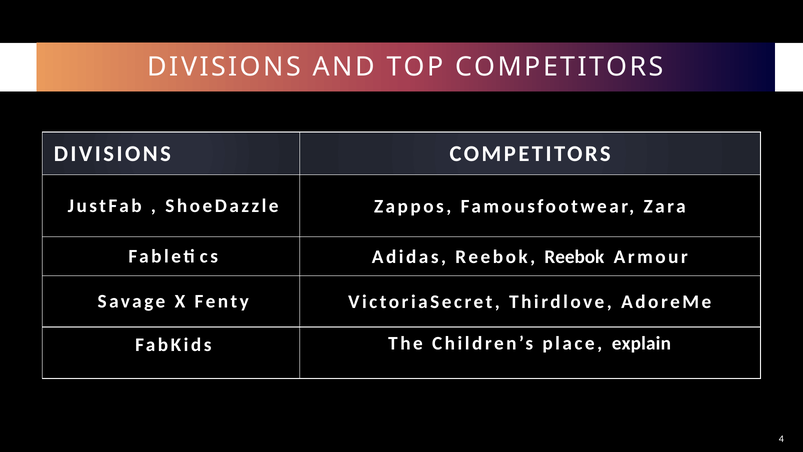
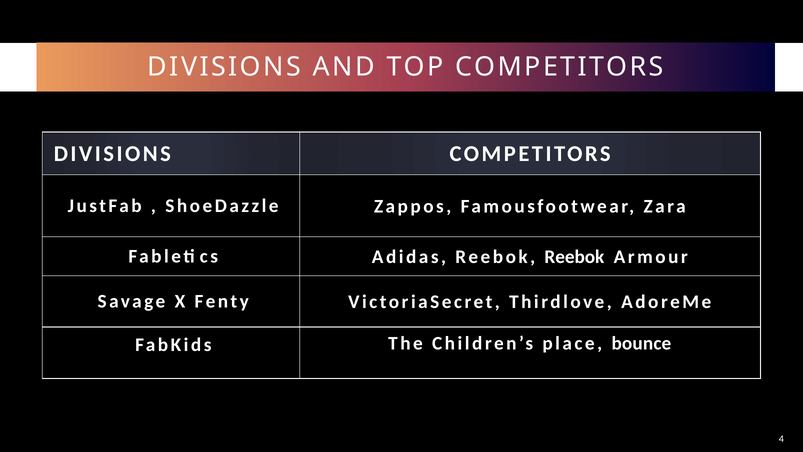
explain: explain -> bounce
